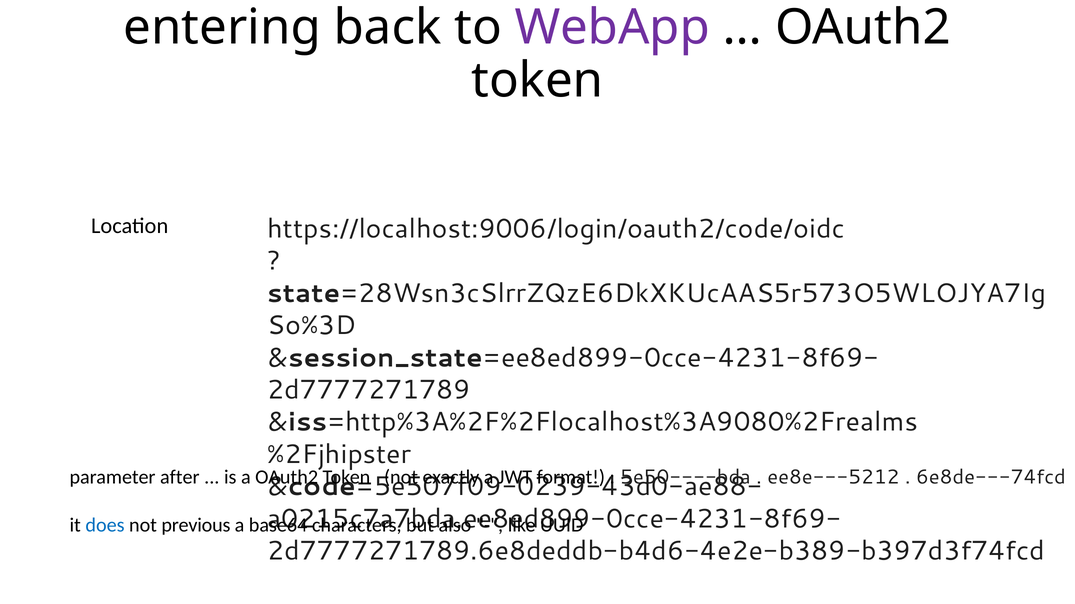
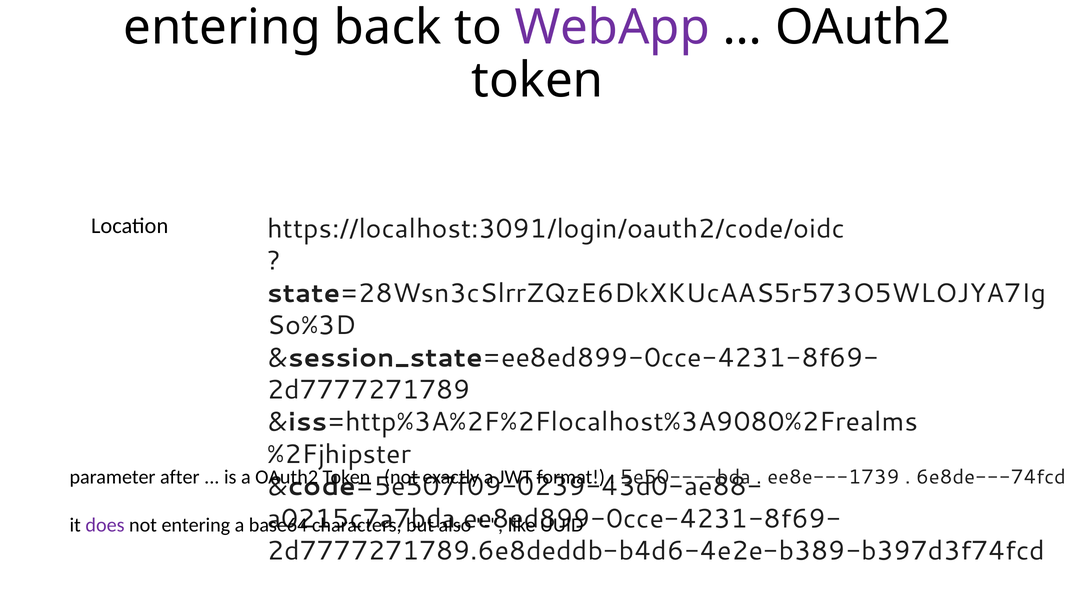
https://localhost:9006/login/oauth2/code/oidc: https://localhost:9006/login/oauth2/code/oidc -> https://localhost:3091/login/oauth2/code/oidc
ee8e---5212: ee8e---5212 -> ee8e---1739
does colour: blue -> purple
not previous: previous -> entering
